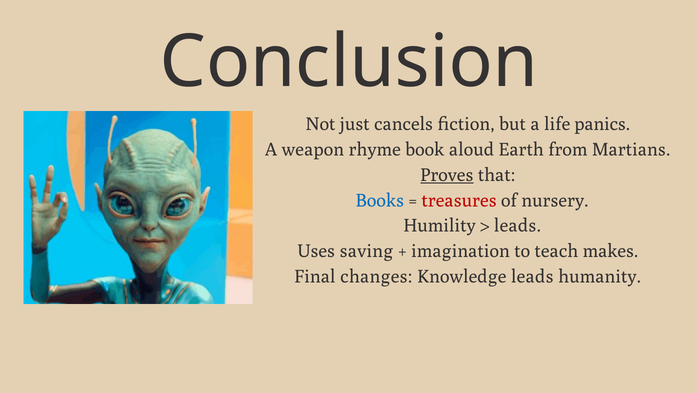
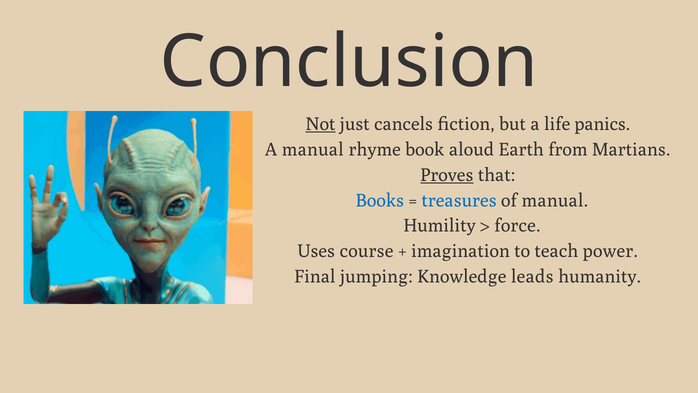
Not underline: none -> present
A weapon: weapon -> manual
treasures colour: red -> blue
of nursery: nursery -> manual
leads at (518, 226): leads -> force
saving: saving -> course
makes: makes -> power
changes: changes -> jumping
